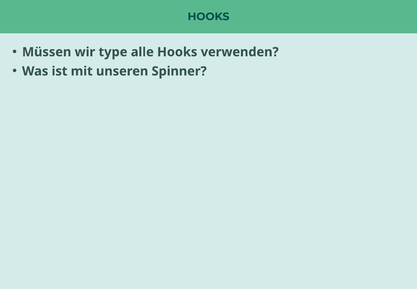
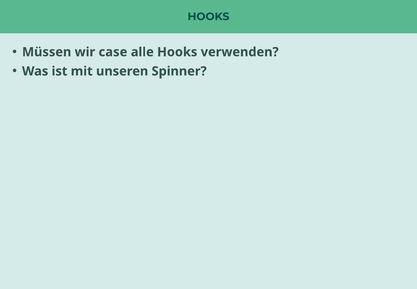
type: type -> case
